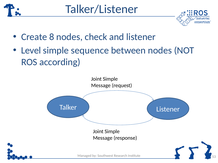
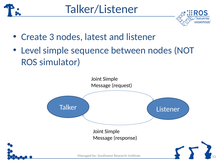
8: 8 -> 3
check: check -> latest
according: according -> simulator
